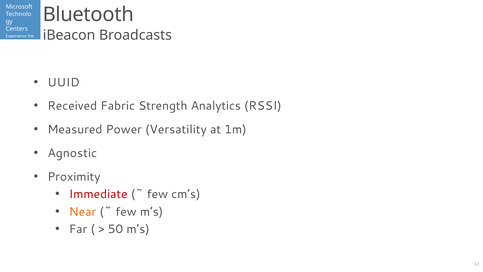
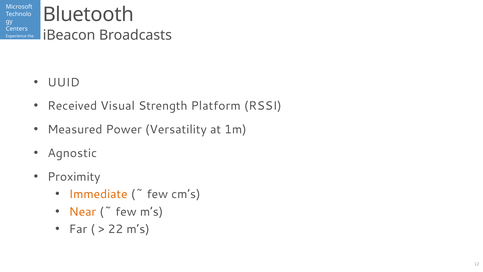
Fabric: Fabric -> Visual
Analytics: Analytics -> Platform
Immediate colour: red -> orange
50: 50 -> 22
